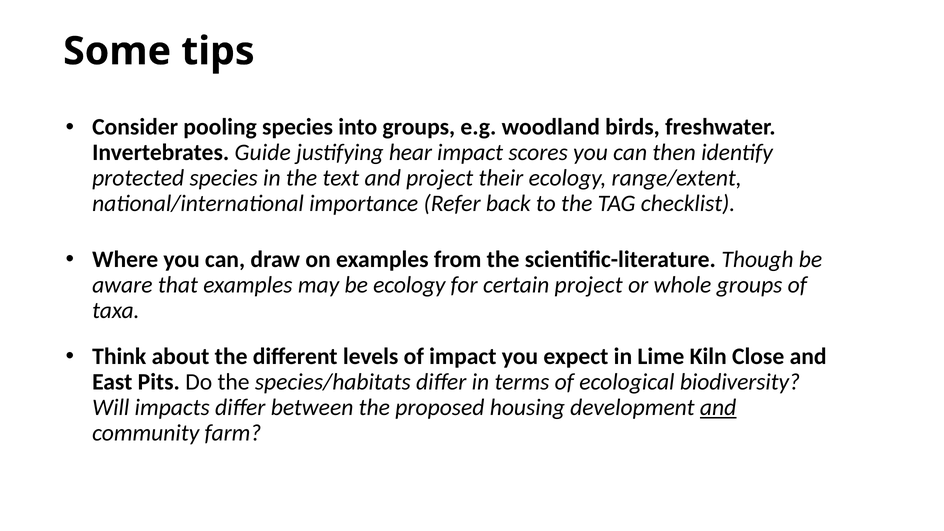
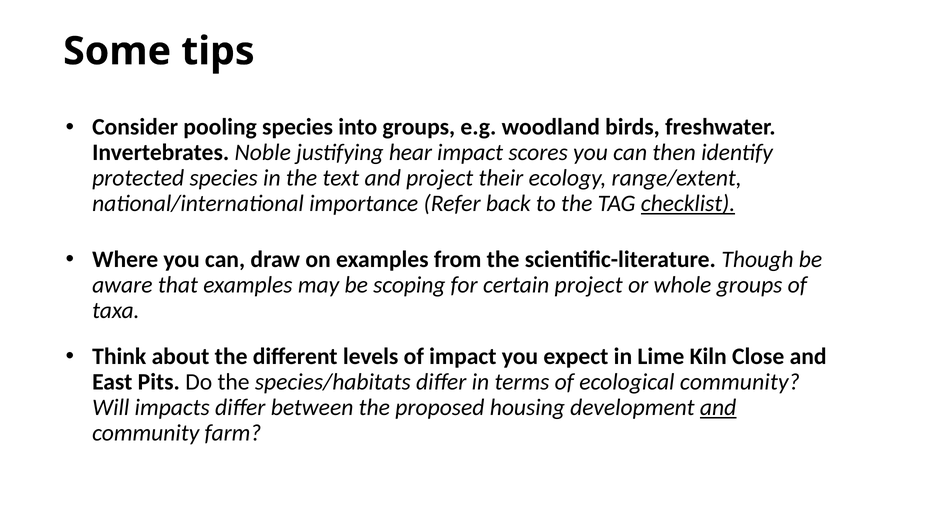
Guide: Guide -> Noble
checklist underline: none -> present
be ecology: ecology -> scoping
ecological biodiversity: biodiversity -> community
